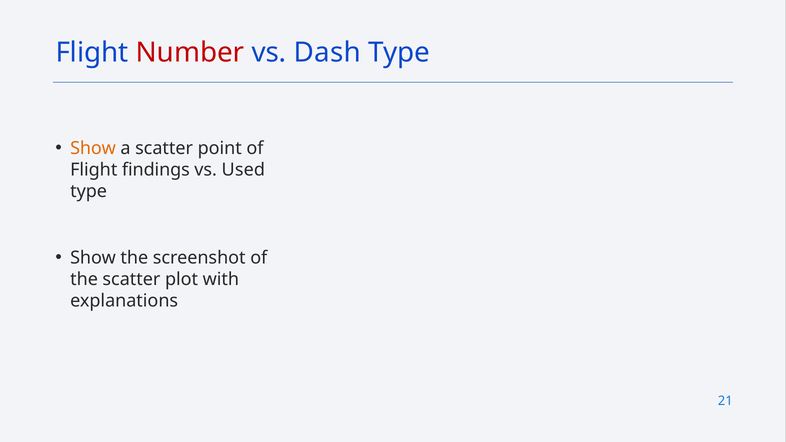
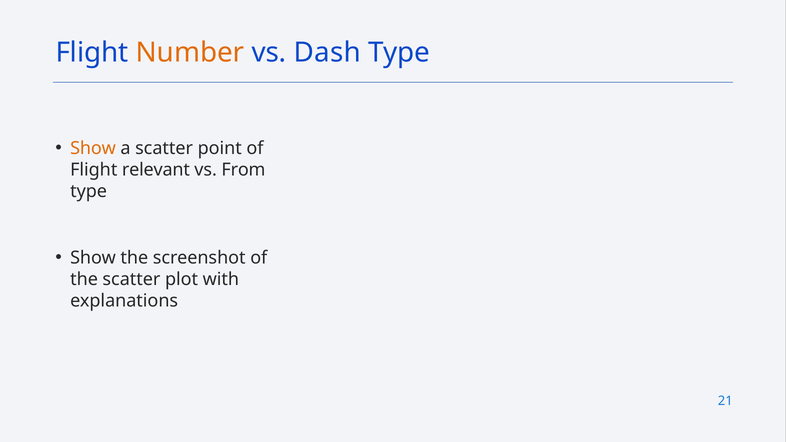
Number colour: red -> orange
findings: findings -> relevant
Used: Used -> From
